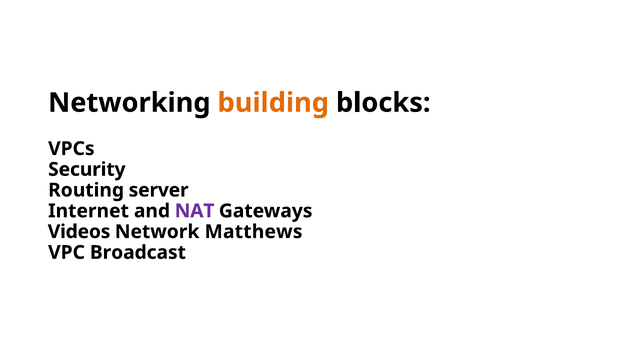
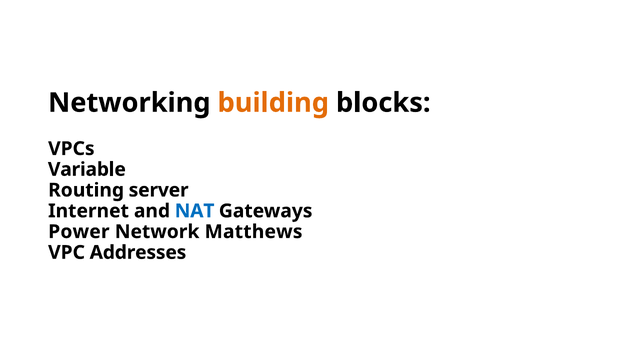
Security: Security -> Variable
NAT colour: purple -> blue
Videos: Videos -> Power
Broadcast: Broadcast -> Addresses
